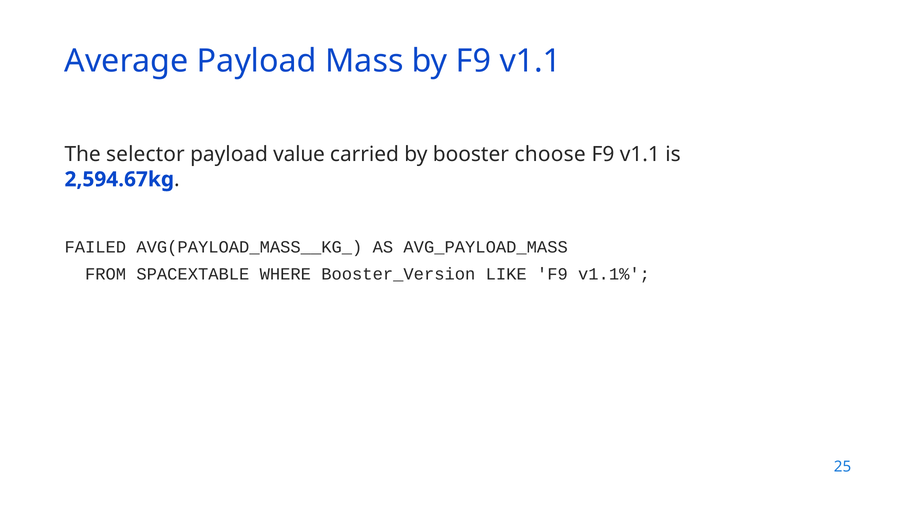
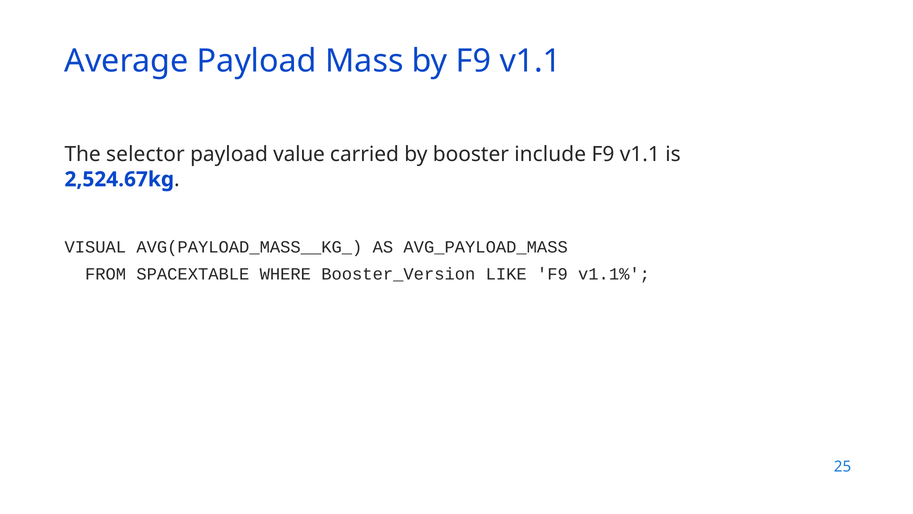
choose: choose -> include
2,594.67kg: 2,594.67kg -> 2,524.67kg
FAILED: FAILED -> VISUAL
